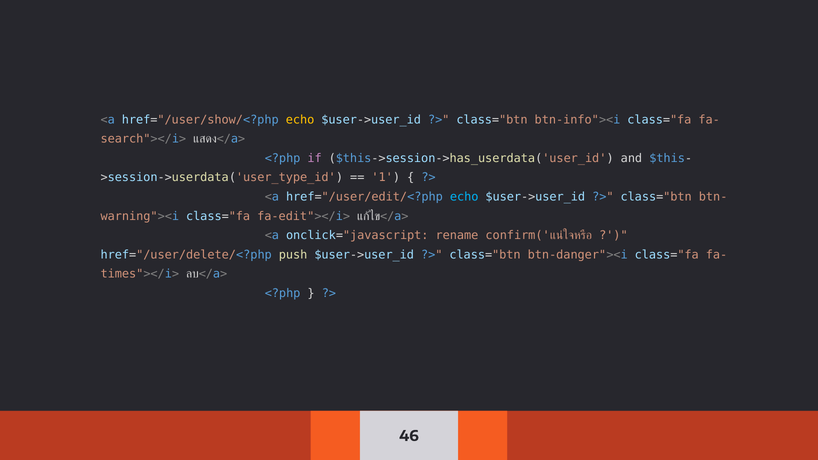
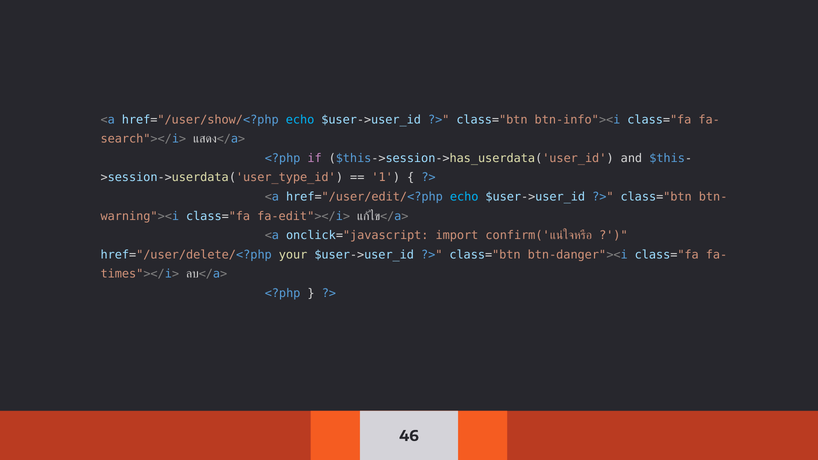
echo at (300, 120) colour: yellow -> light blue
rename: rename -> import
push: push -> your
